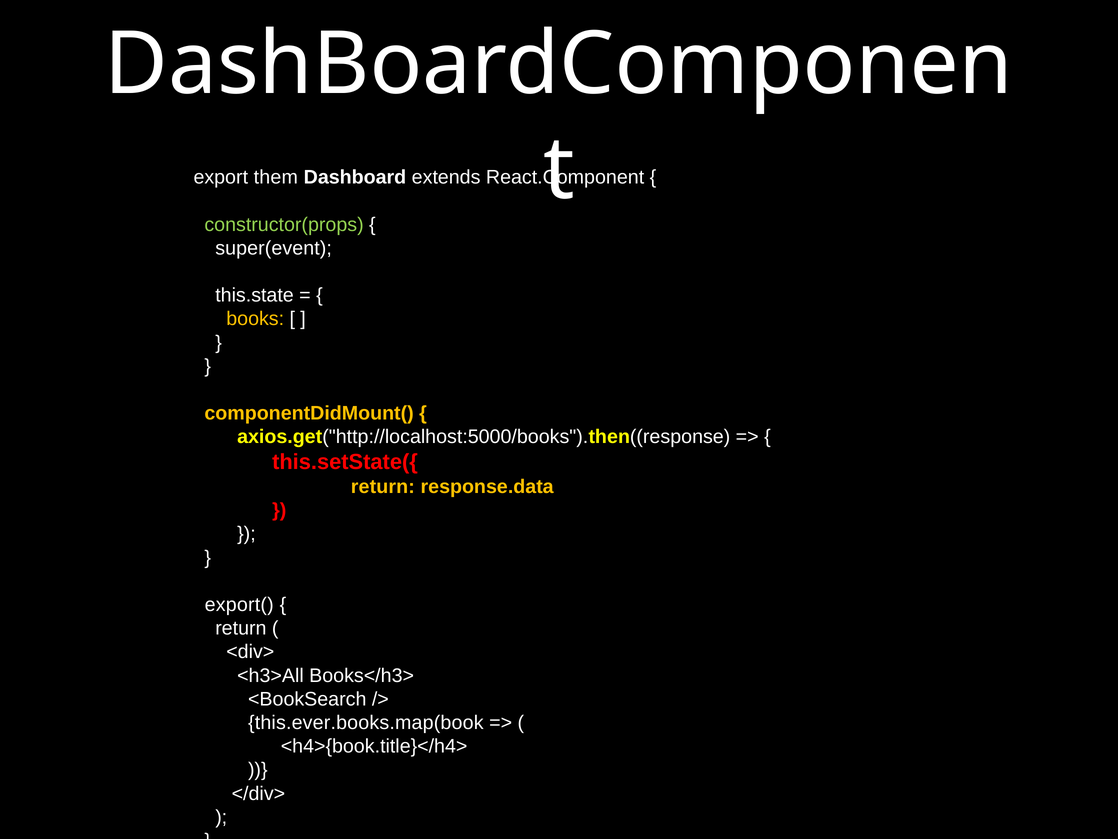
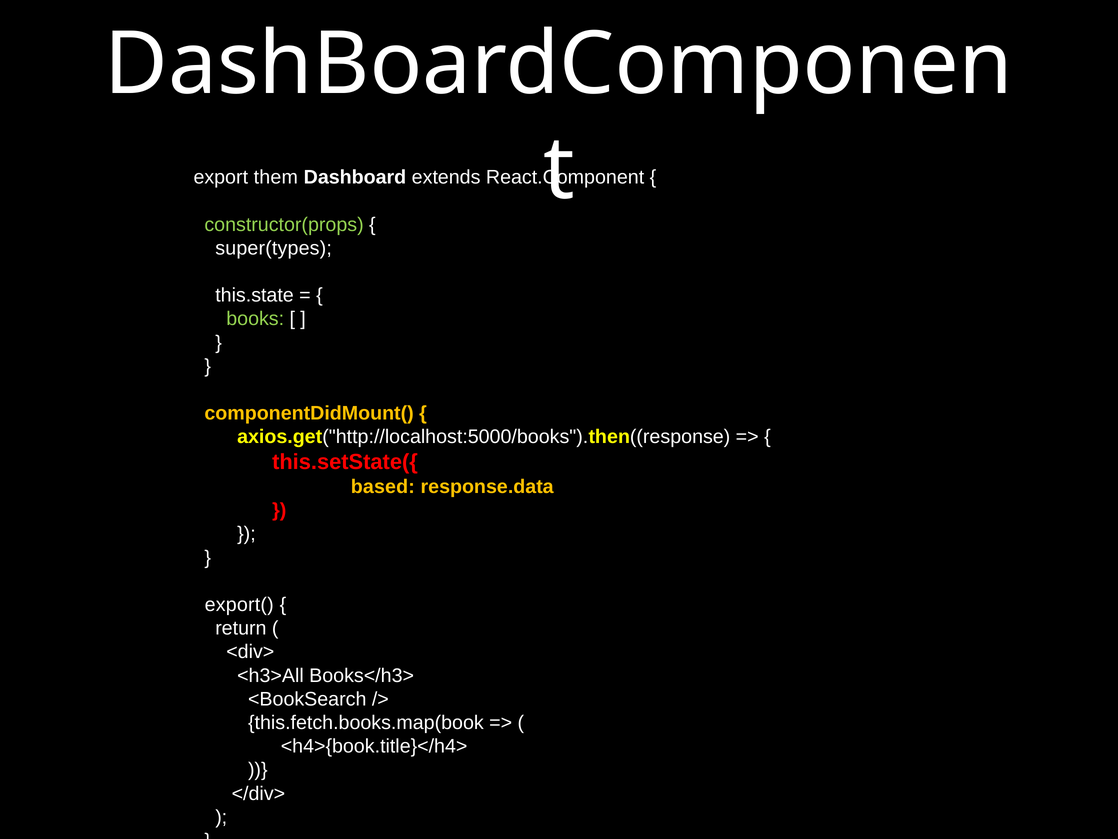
super(event: super(event -> super(types
books colour: yellow -> light green
return at (383, 486): return -> based
this.ever.books.map(book: this.ever.books.map(book -> this.fetch.books.map(book
